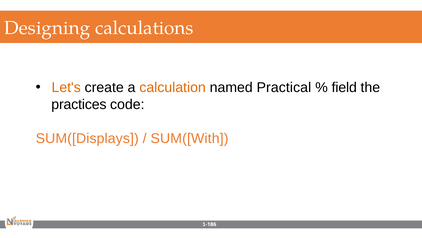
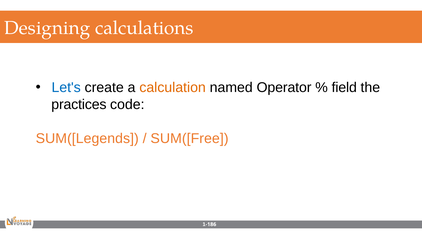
Let's colour: orange -> blue
Practical: Practical -> Operator
SUM([Displays: SUM([Displays -> SUM([Legends
SUM([With: SUM([With -> SUM([Free
